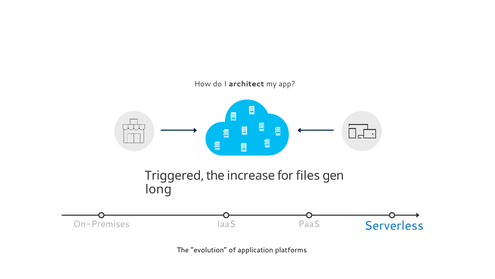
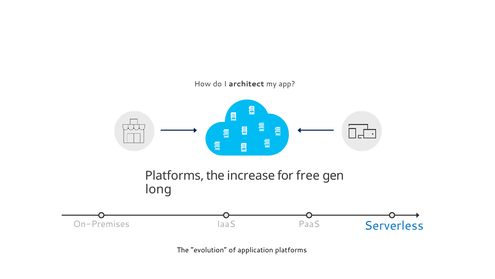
Triggered at (174, 175): Triggered -> Platforms
files: files -> free
